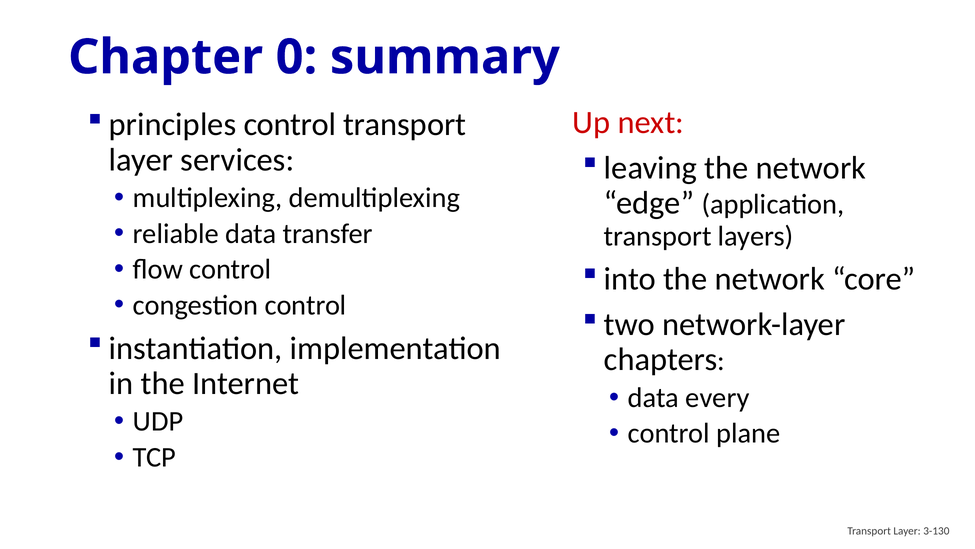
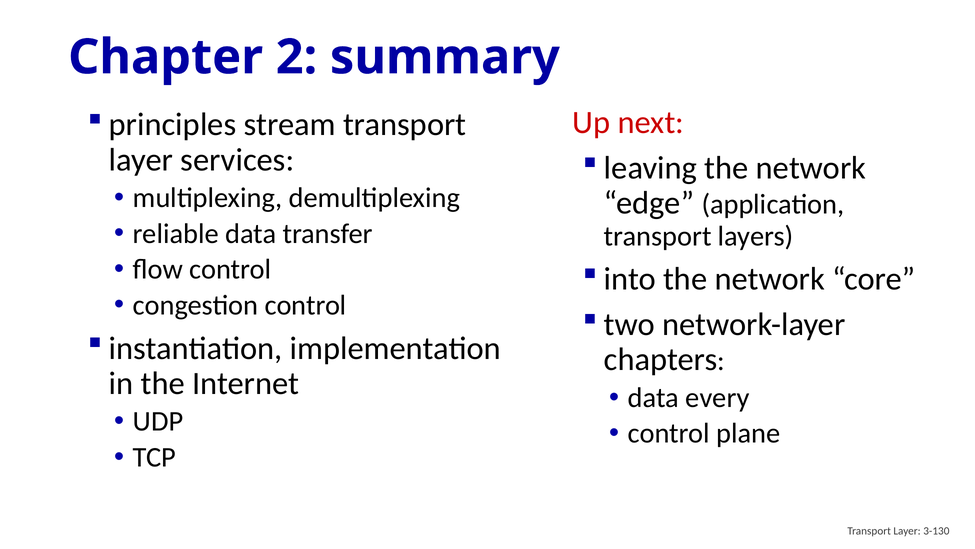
0: 0 -> 2
principles control: control -> stream
